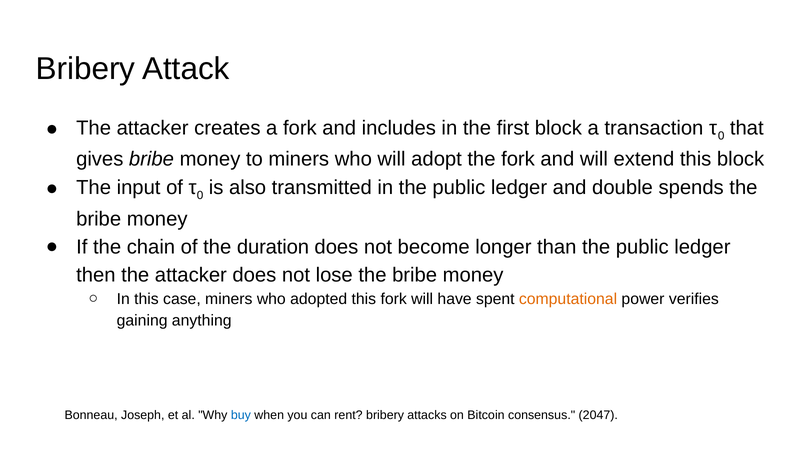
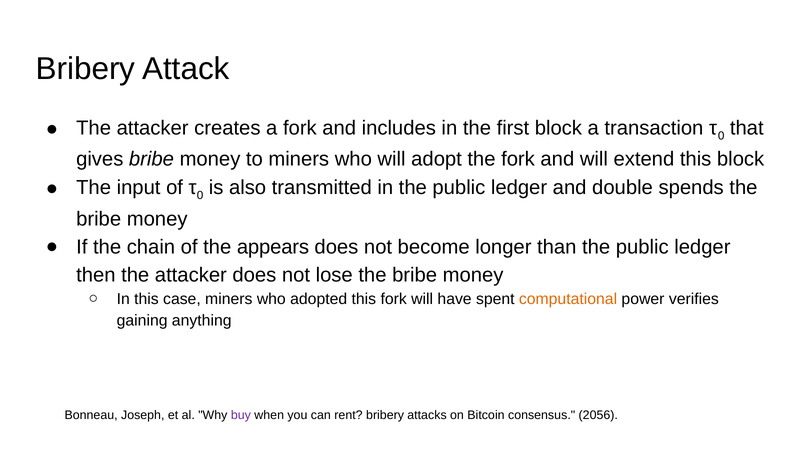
duration: duration -> appears
buy colour: blue -> purple
2047: 2047 -> 2056
